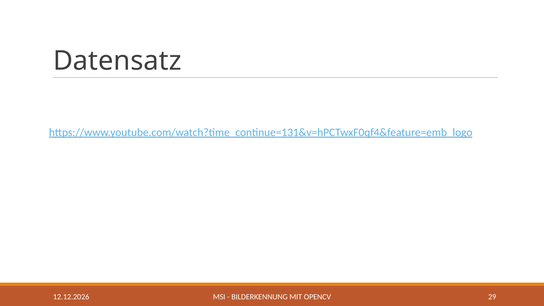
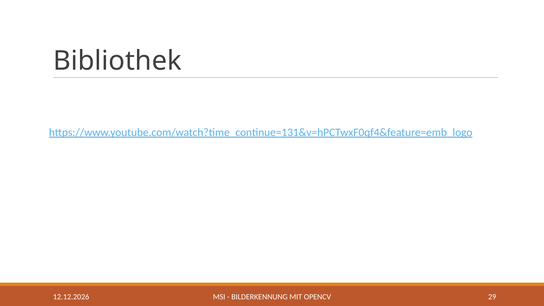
Datensatz: Datensatz -> Bibliothek
